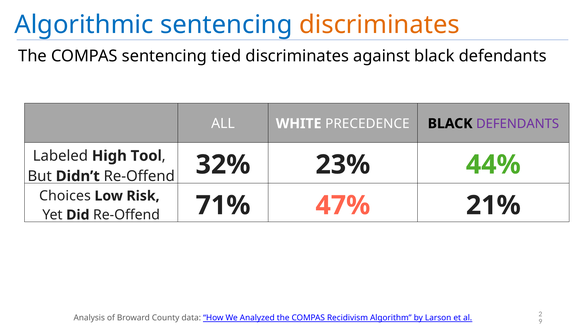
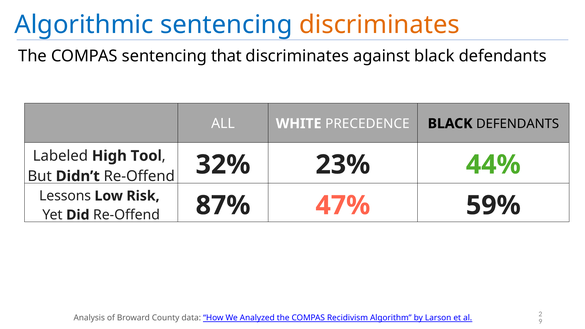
tied: tied -> that
DEFENDANTS at (518, 124) colour: purple -> black
Choices: Choices -> Lessons
71%: 71% -> 87%
21%: 21% -> 59%
